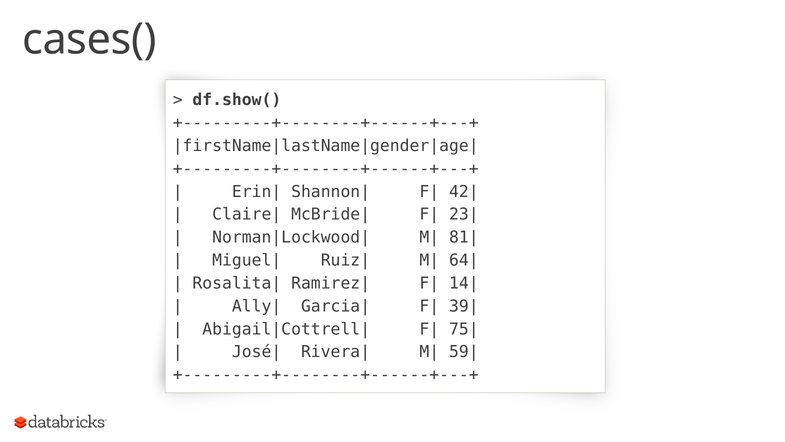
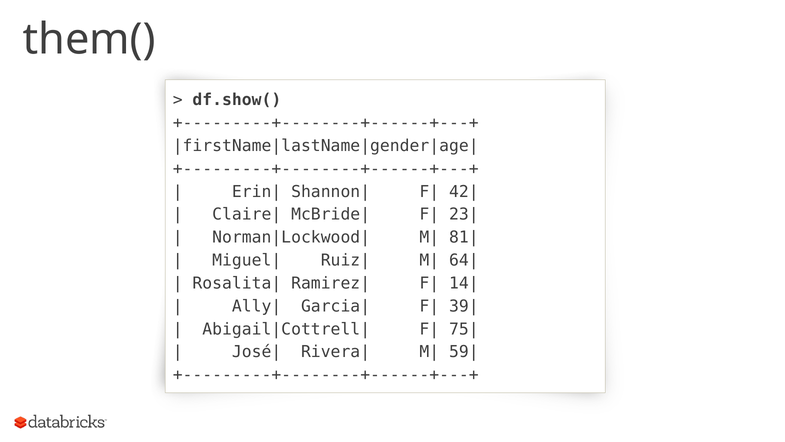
cases(: cases( -> them(
